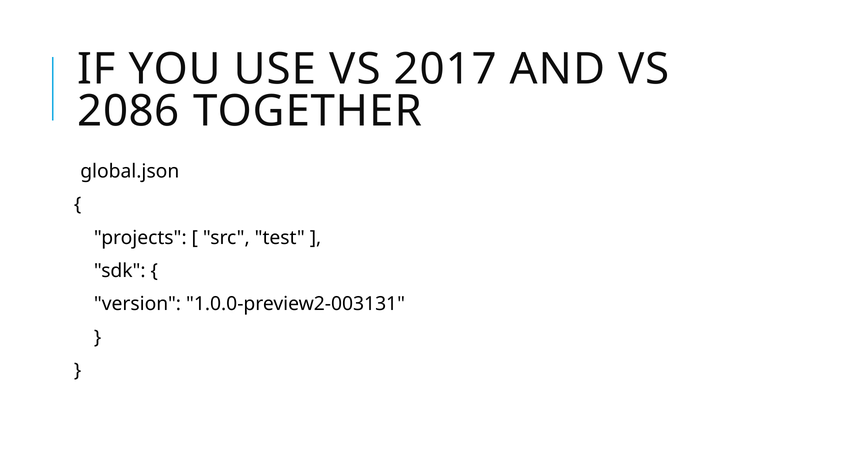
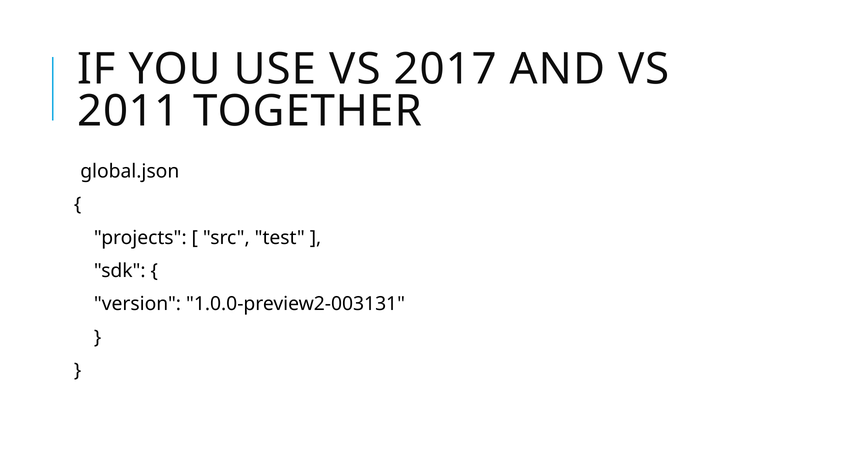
2086: 2086 -> 2011
